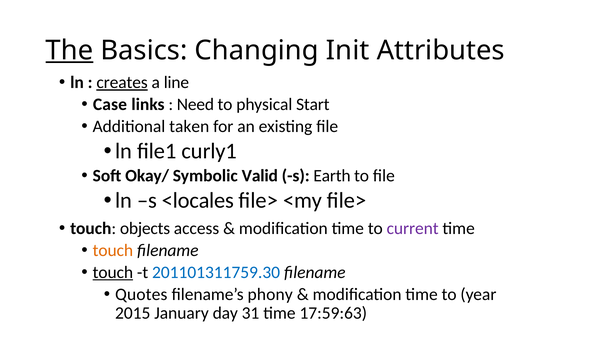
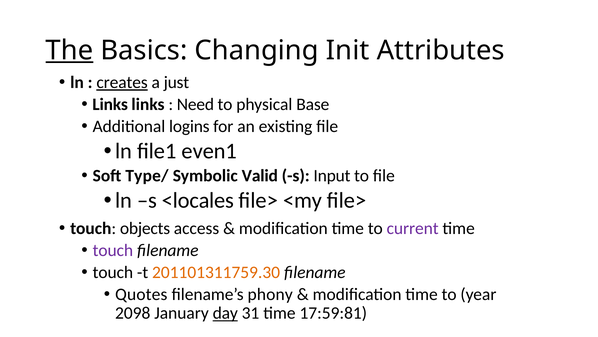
line: line -> just
Case at (110, 104): Case -> Links
Start: Start -> Base
taken: taken -> logins
curly1: curly1 -> even1
Okay/: Okay/ -> Type/
Earth: Earth -> Input
touch at (113, 250) colour: orange -> purple
touch at (113, 272) underline: present -> none
201101311759.30 colour: blue -> orange
2015: 2015 -> 2098
day underline: none -> present
17:59:63: 17:59:63 -> 17:59:81
